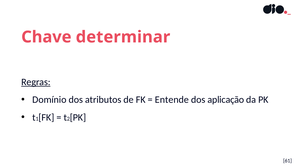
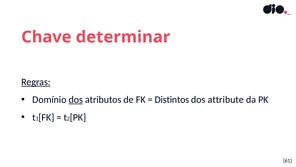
dos at (76, 99) underline: none -> present
Entende: Entende -> Distintos
aplicação: aplicação -> attribute
